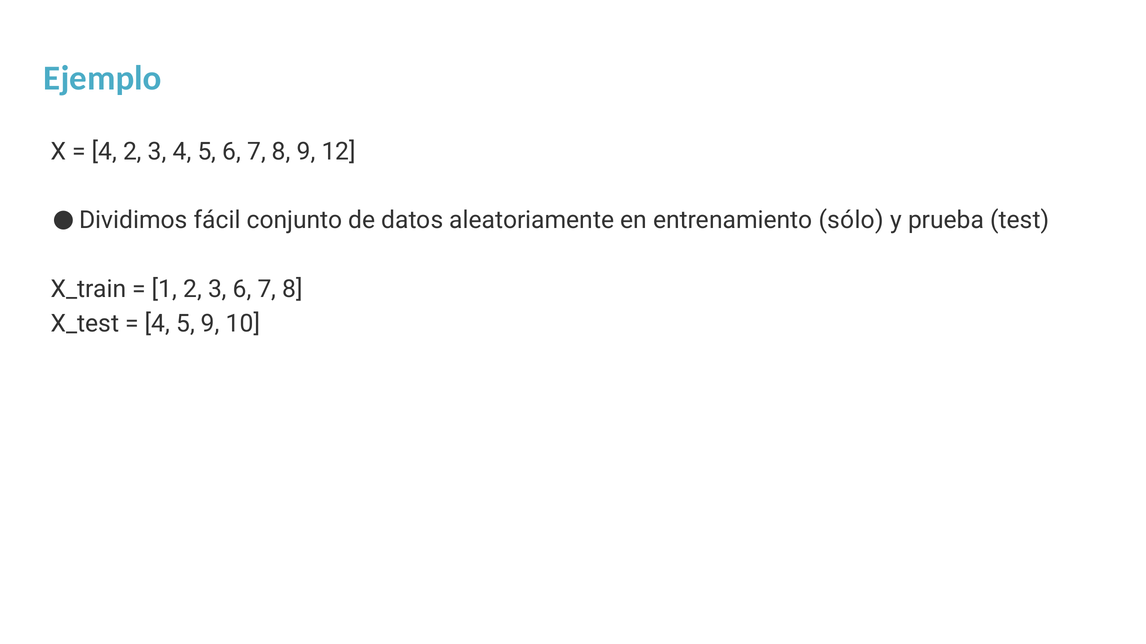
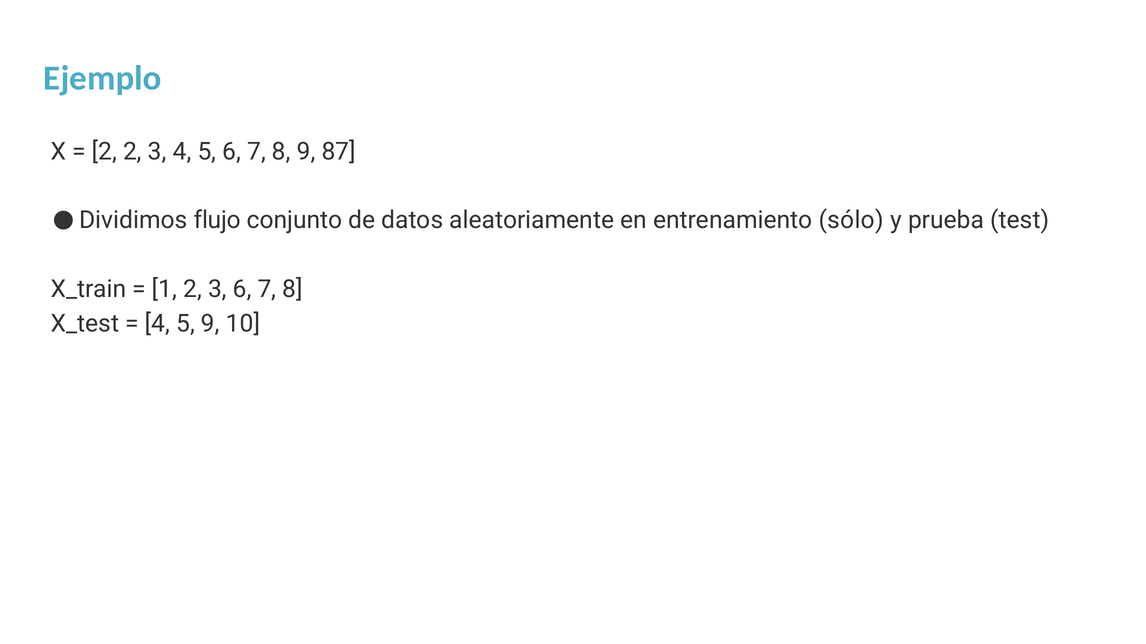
4 at (104, 152): 4 -> 2
12: 12 -> 87
fácil: fácil -> flujo
